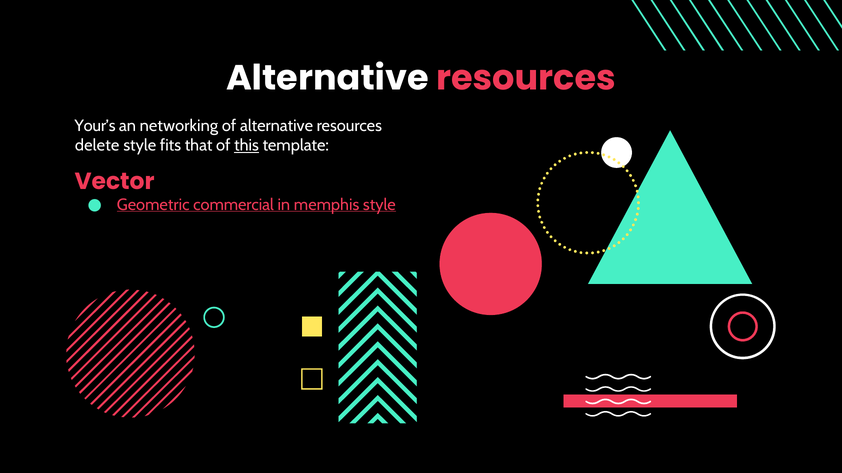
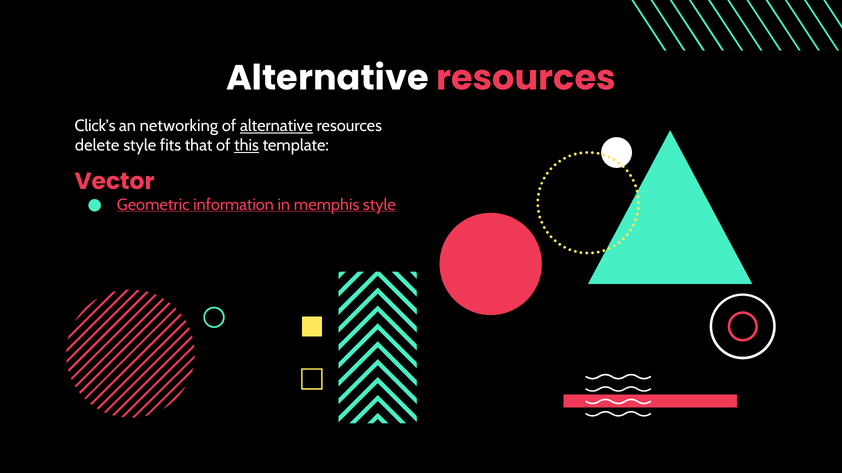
Your’s: Your’s -> Click’s
alternative at (277, 126) underline: none -> present
commercial: commercial -> information
